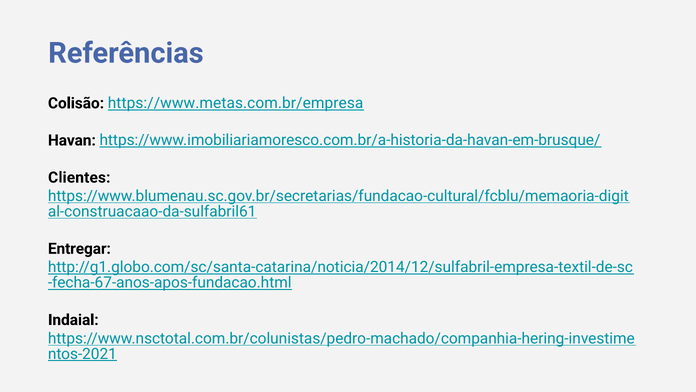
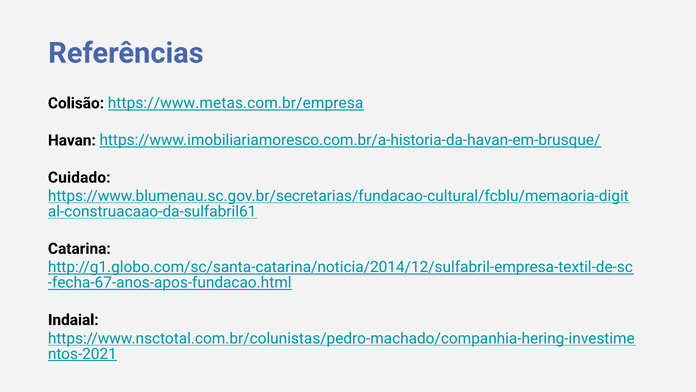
Clientes: Clientes -> Cuidado
Entregar: Entregar -> Catarina
